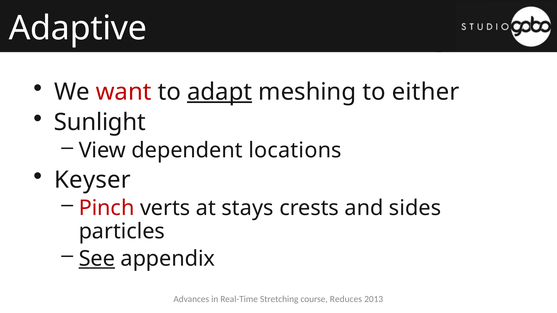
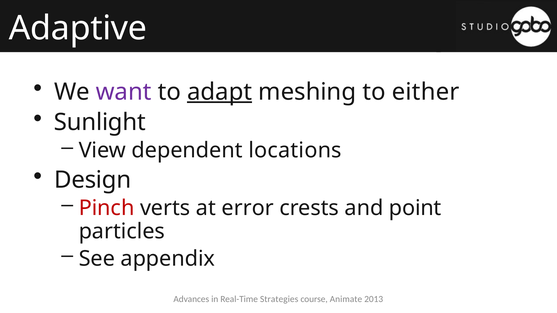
want colour: red -> purple
Keyser: Keyser -> Design
stays: stays -> error
sides: sides -> point
See underline: present -> none
Stretching: Stretching -> Strategies
Reduces: Reduces -> Animate
